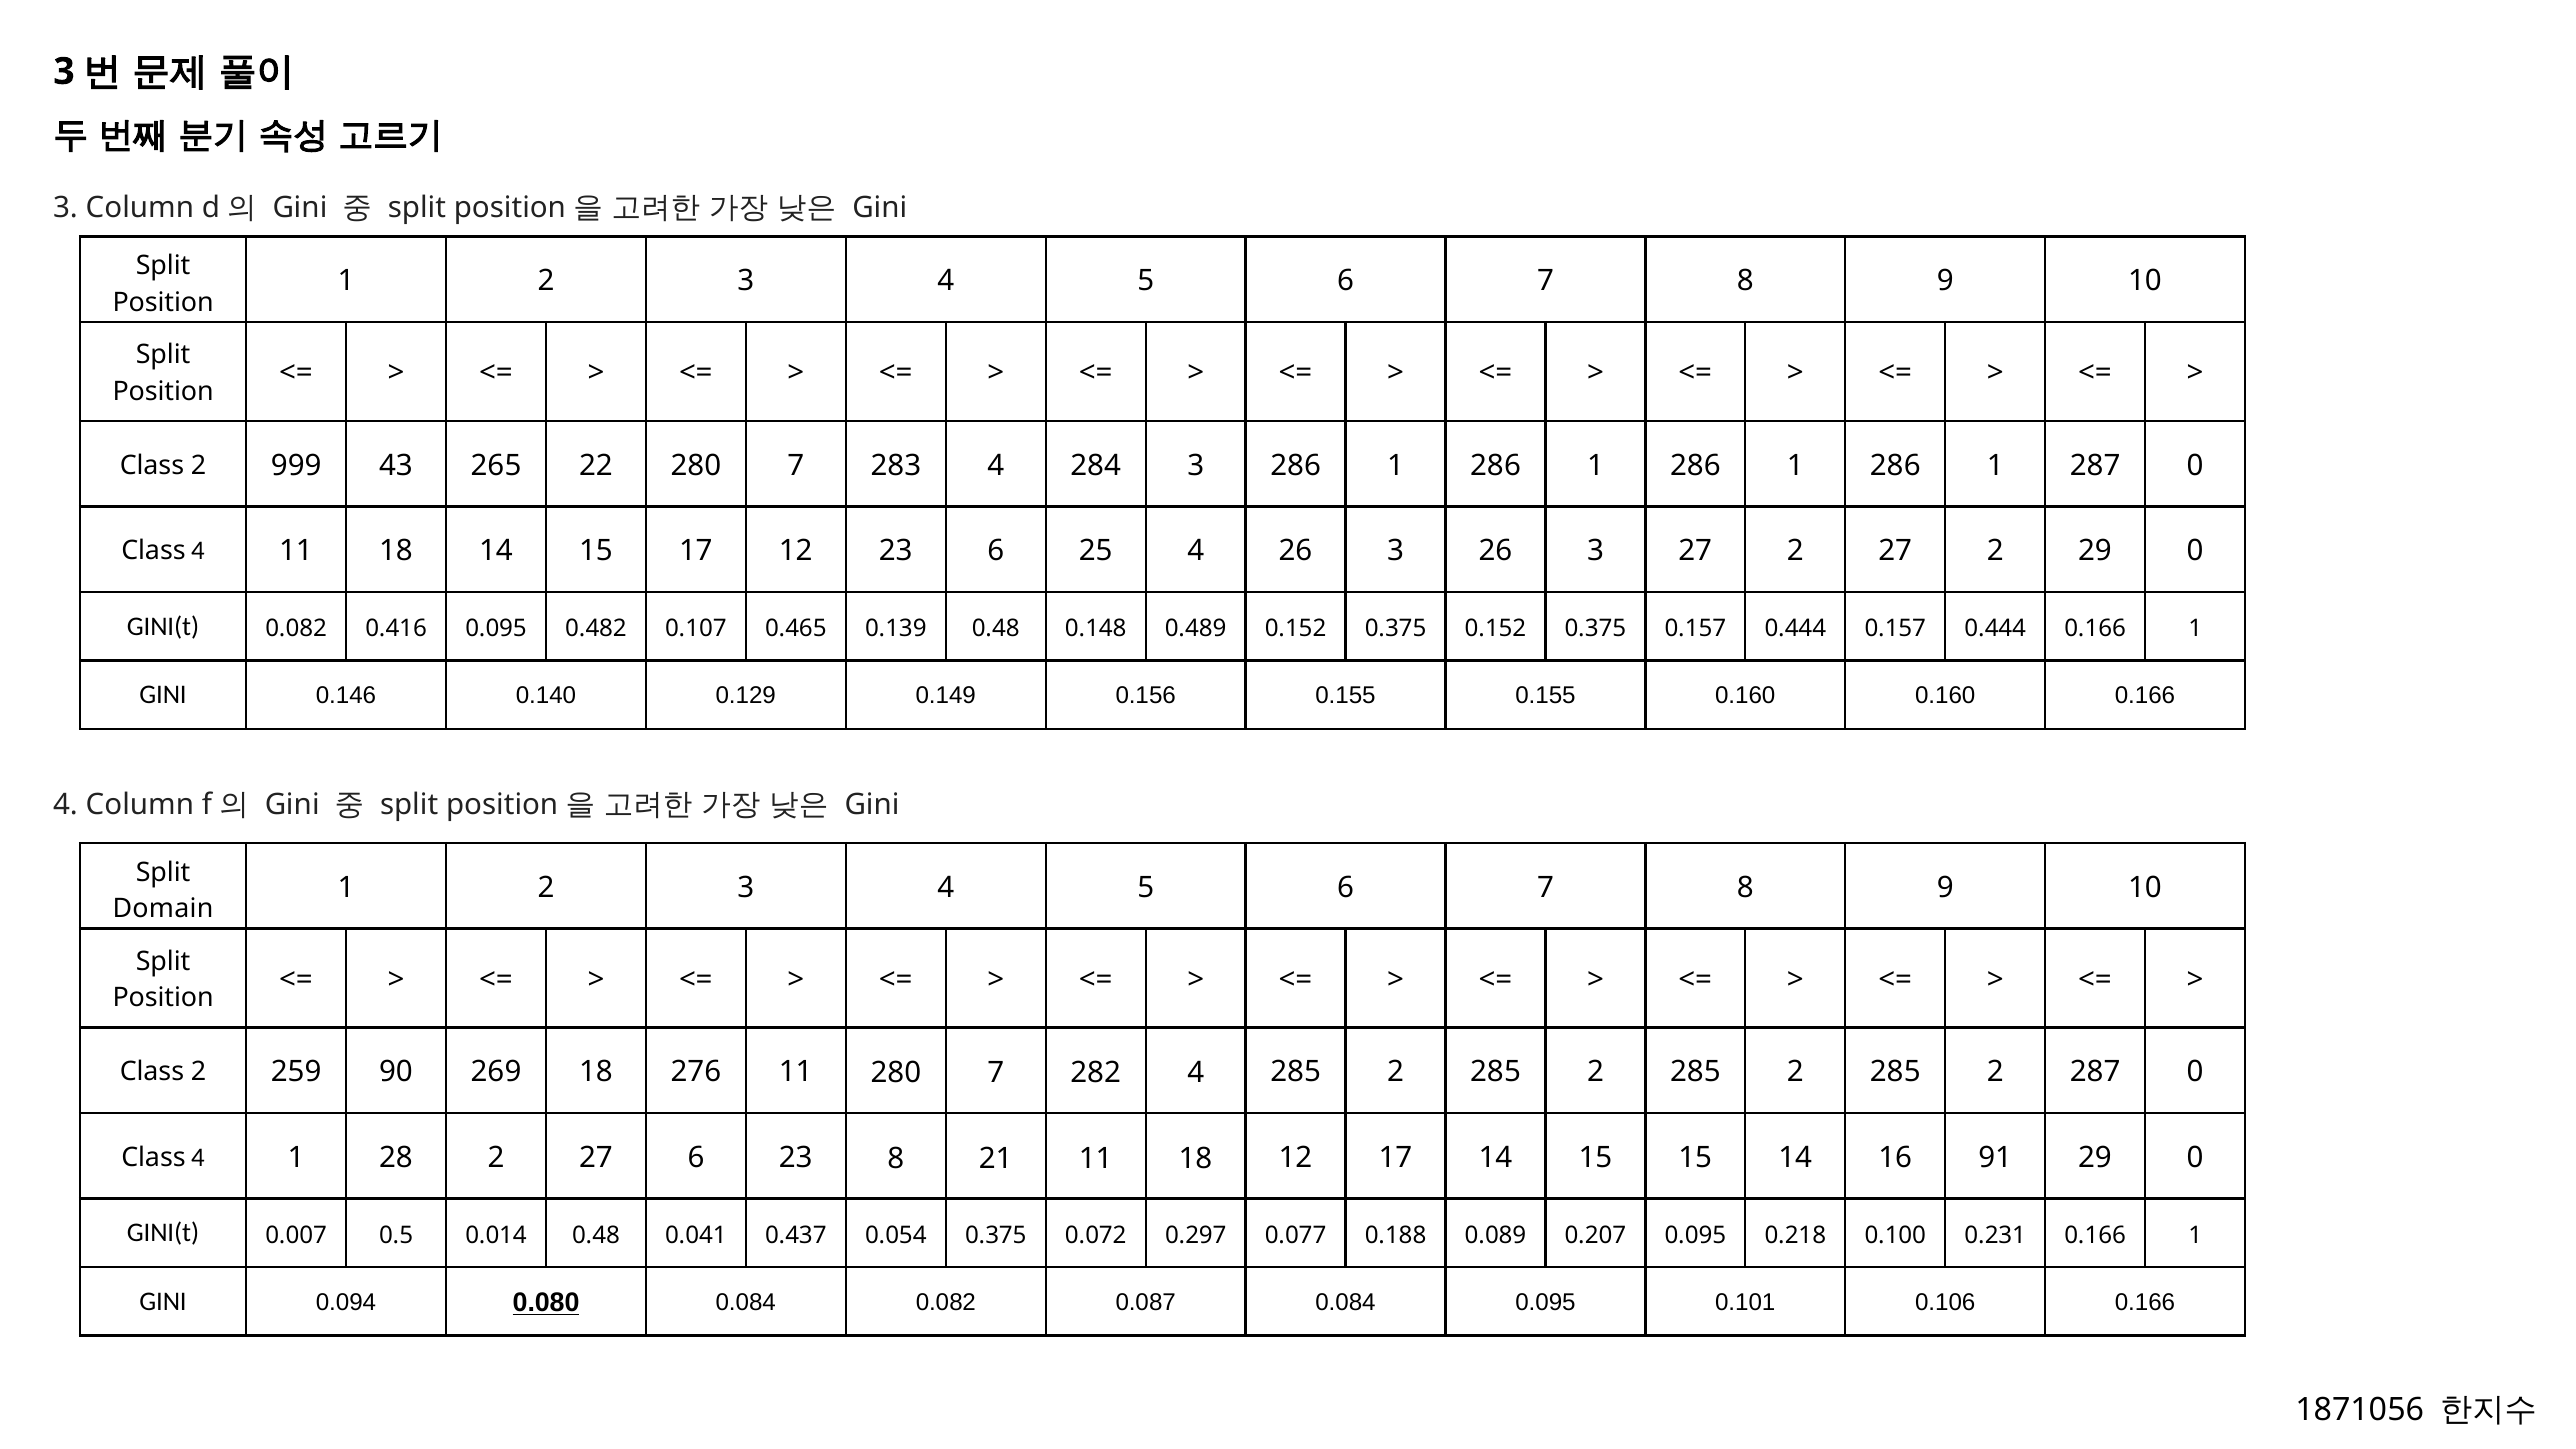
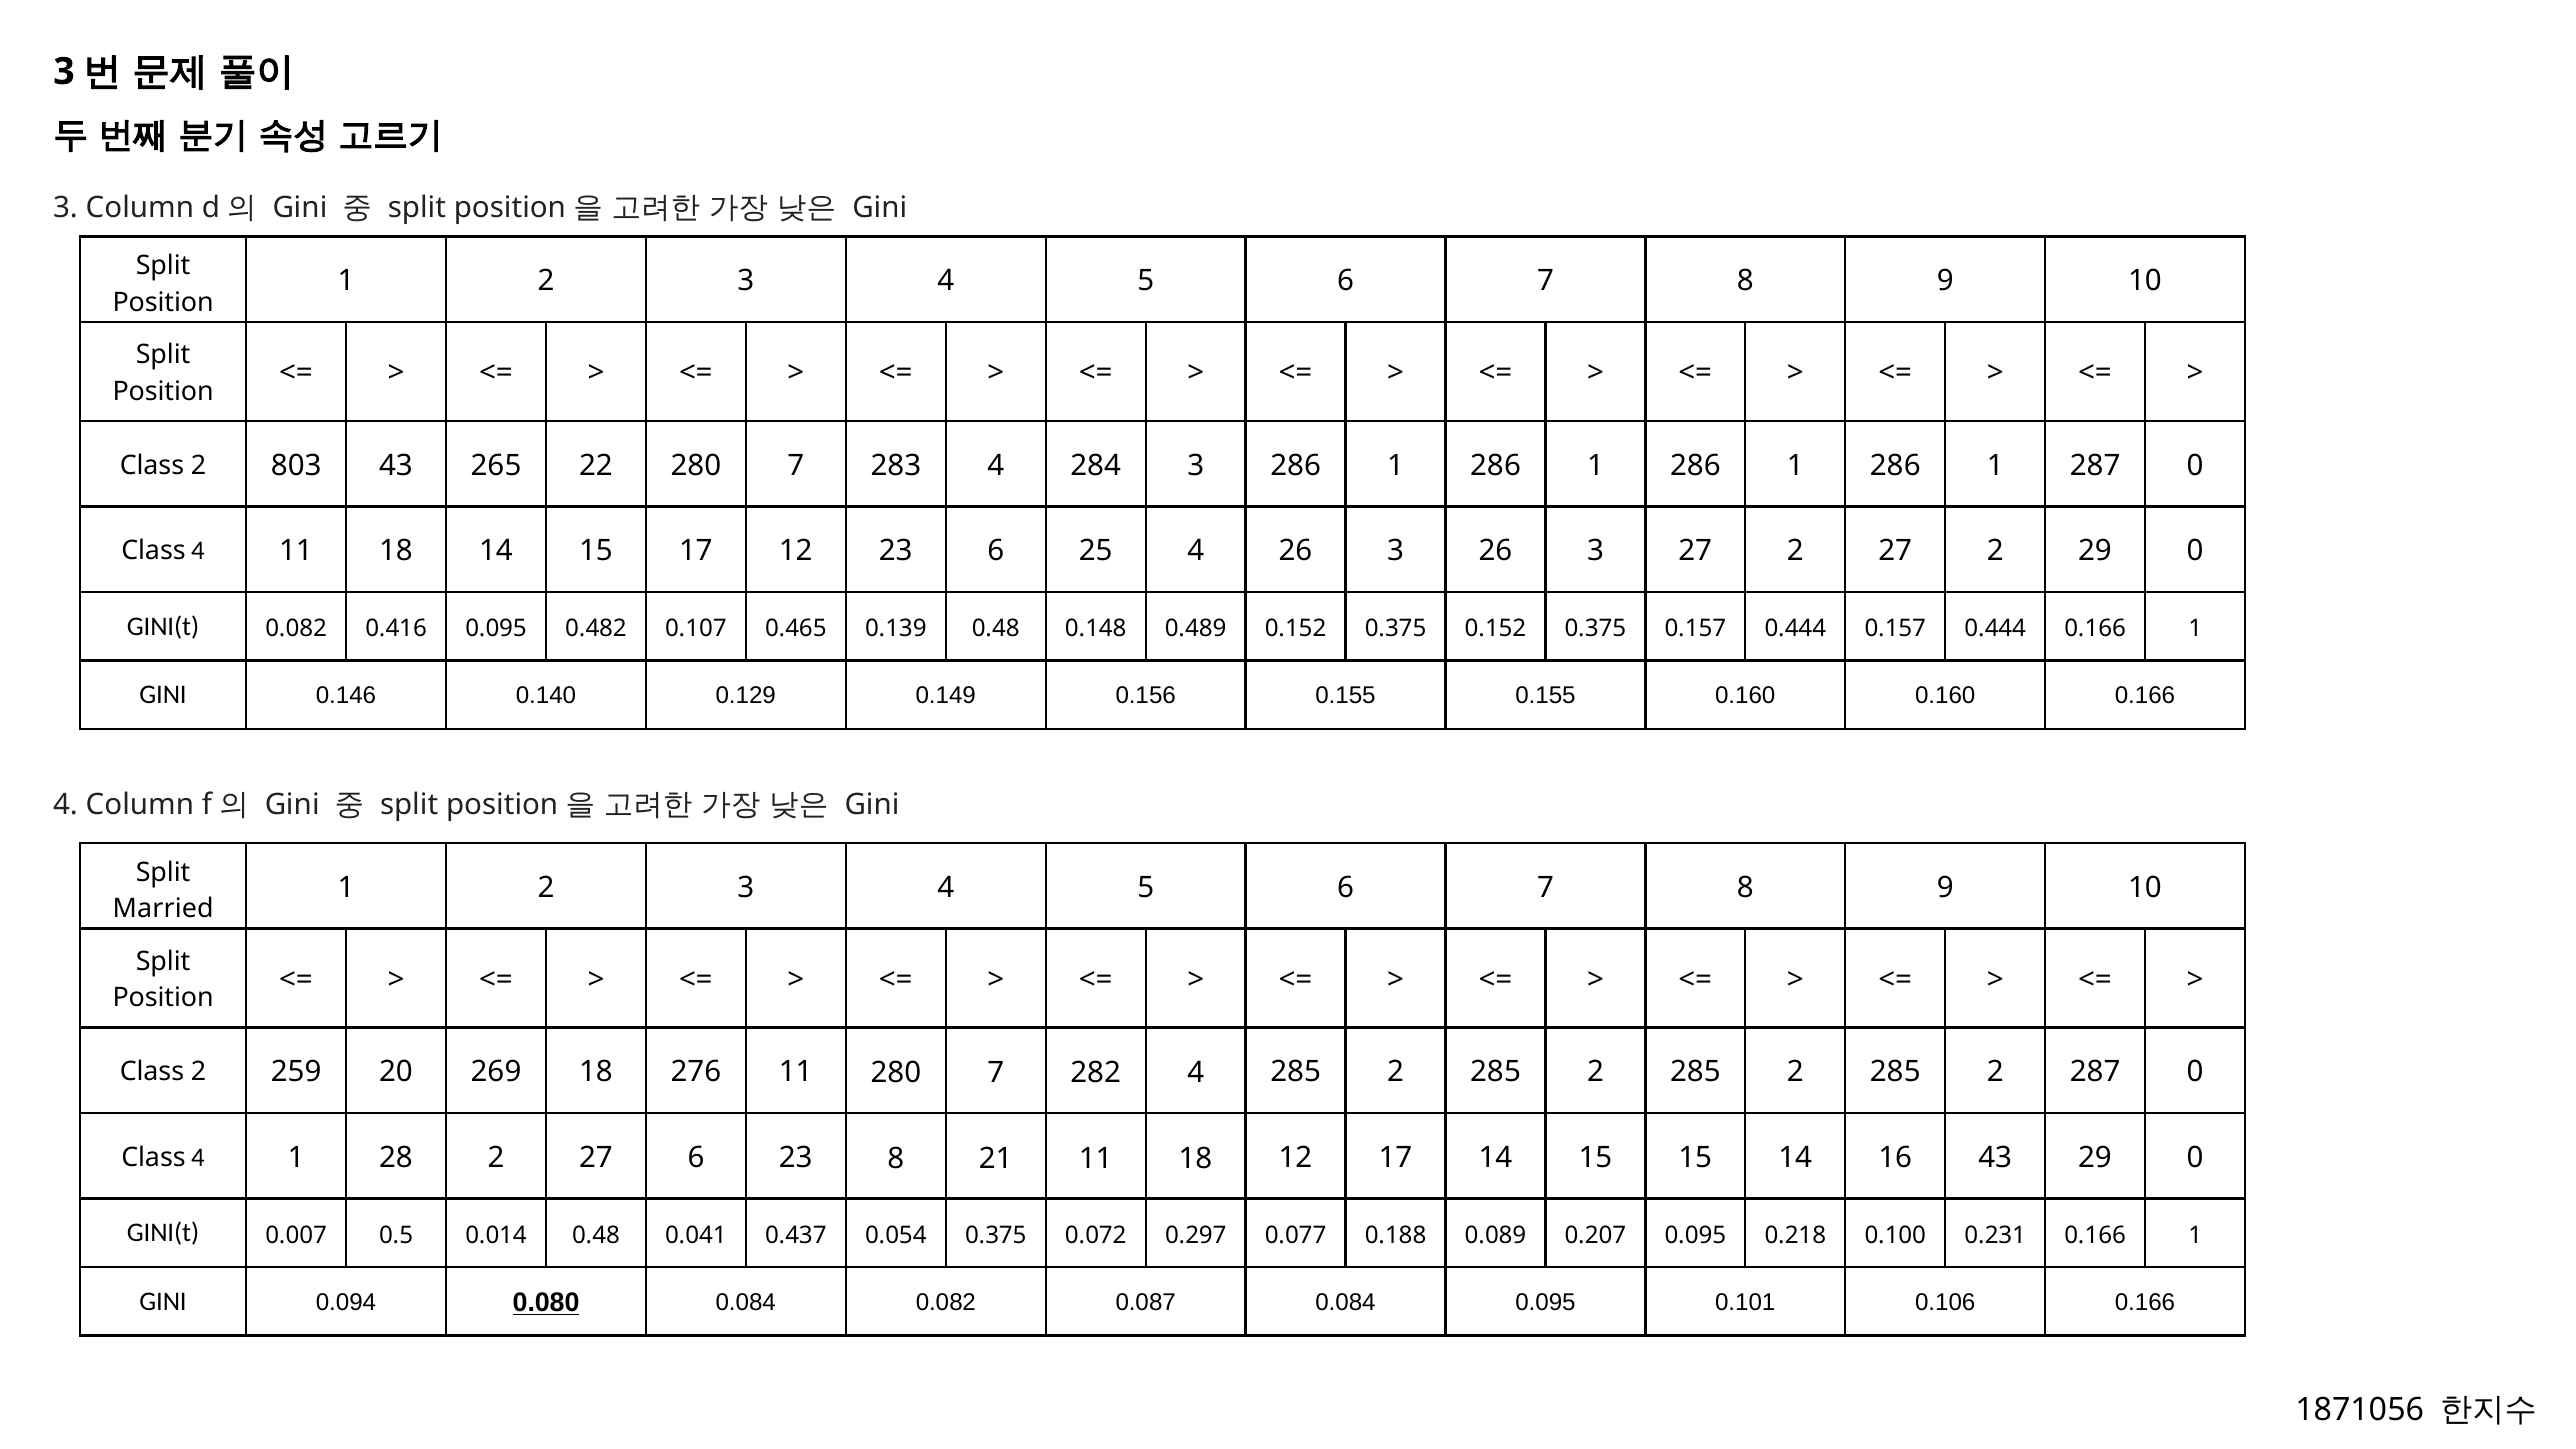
999: 999 -> 803
Domain: Domain -> Married
90: 90 -> 20
16 91: 91 -> 43
